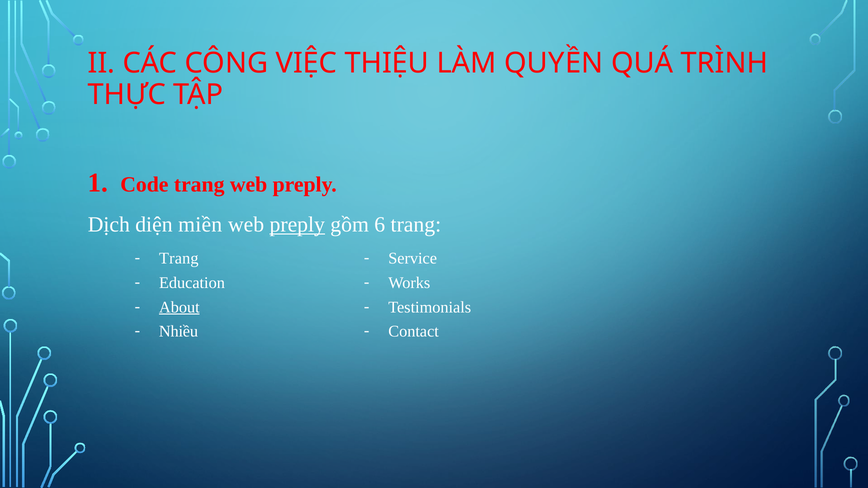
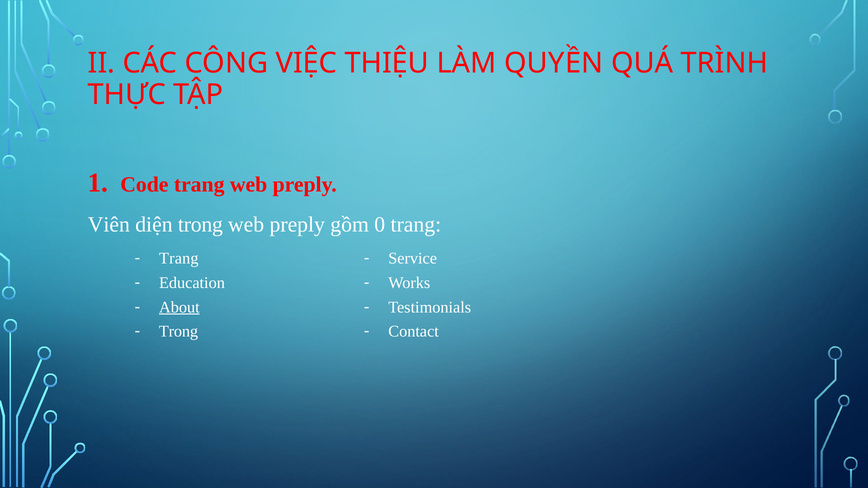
Dịch: Dịch -> Viên
diện miền: miền -> trong
preply at (297, 225) underline: present -> none
6: 6 -> 0
Nhiều at (178, 332): Nhiều -> Trong
